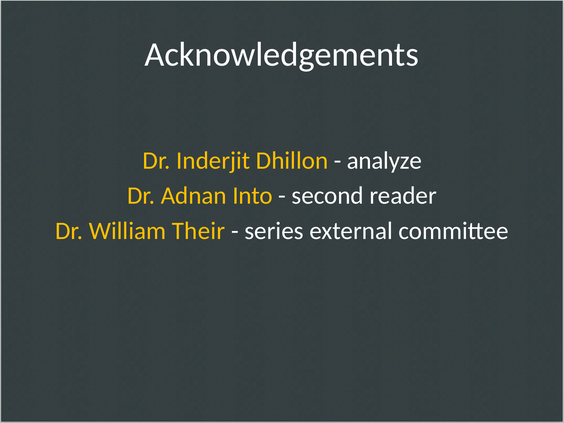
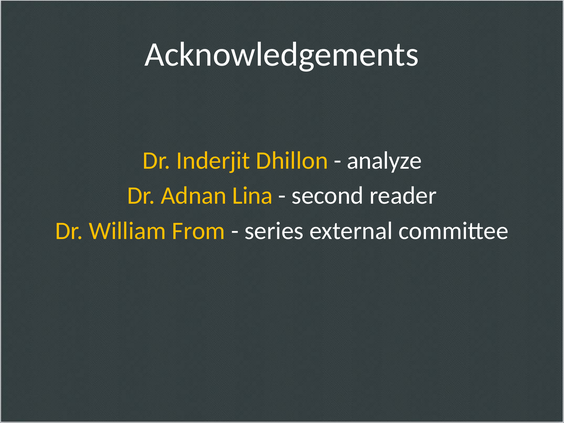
Into: Into -> Lina
Their: Their -> From
